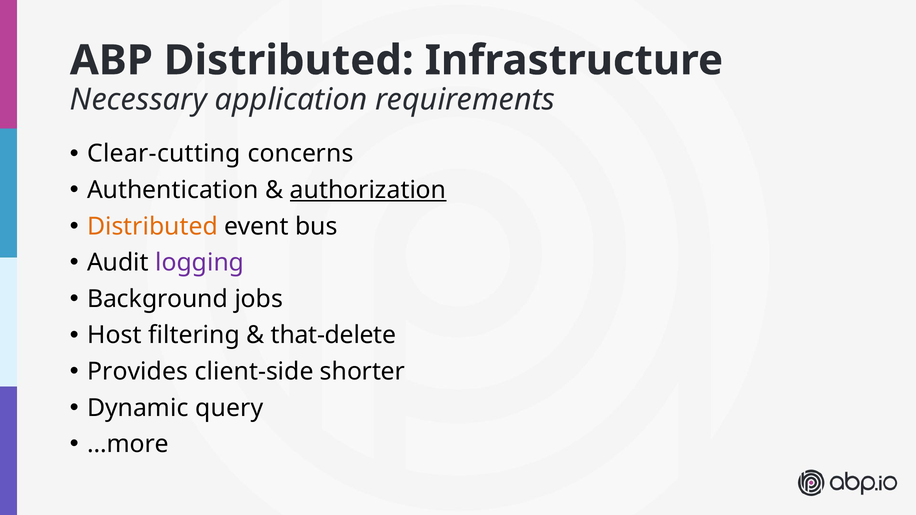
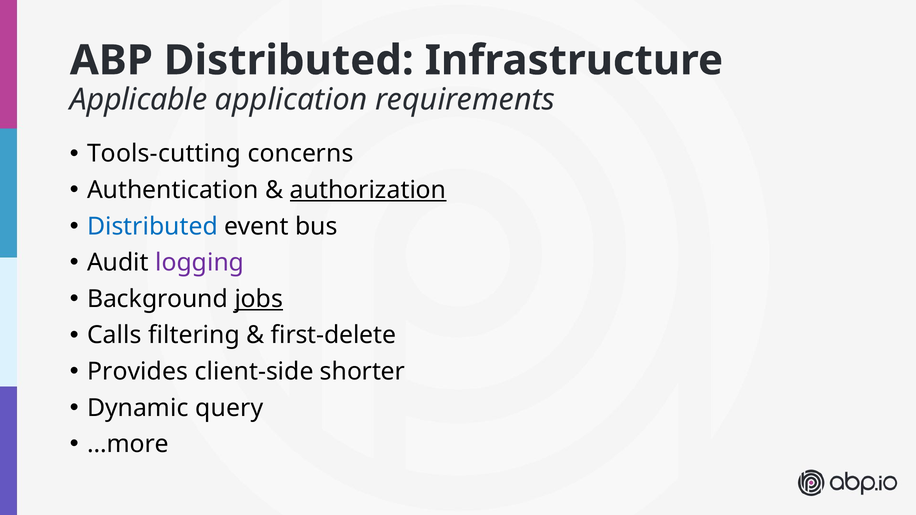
Necessary: Necessary -> Applicable
Clear-cutting: Clear-cutting -> Tools-cutting
Distributed at (152, 226) colour: orange -> blue
jobs underline: none -> present
Host: Host -> Calls
that-delete: that-delete -> first-delete
